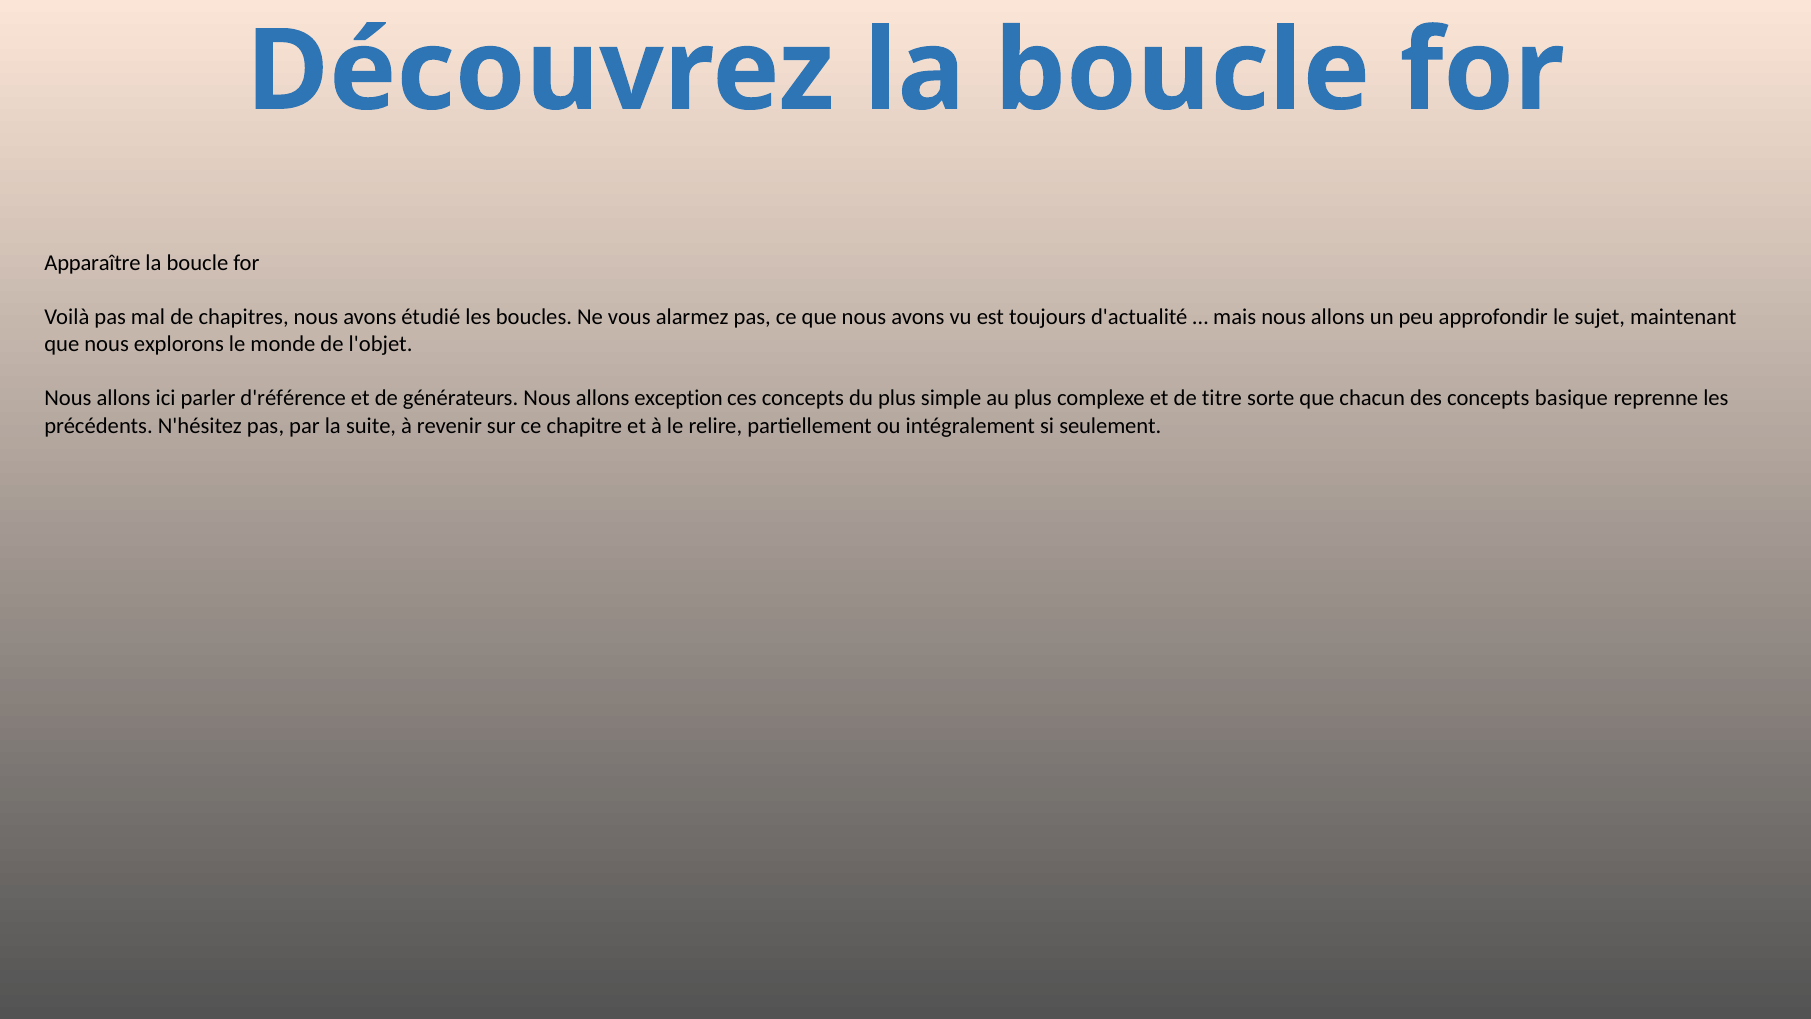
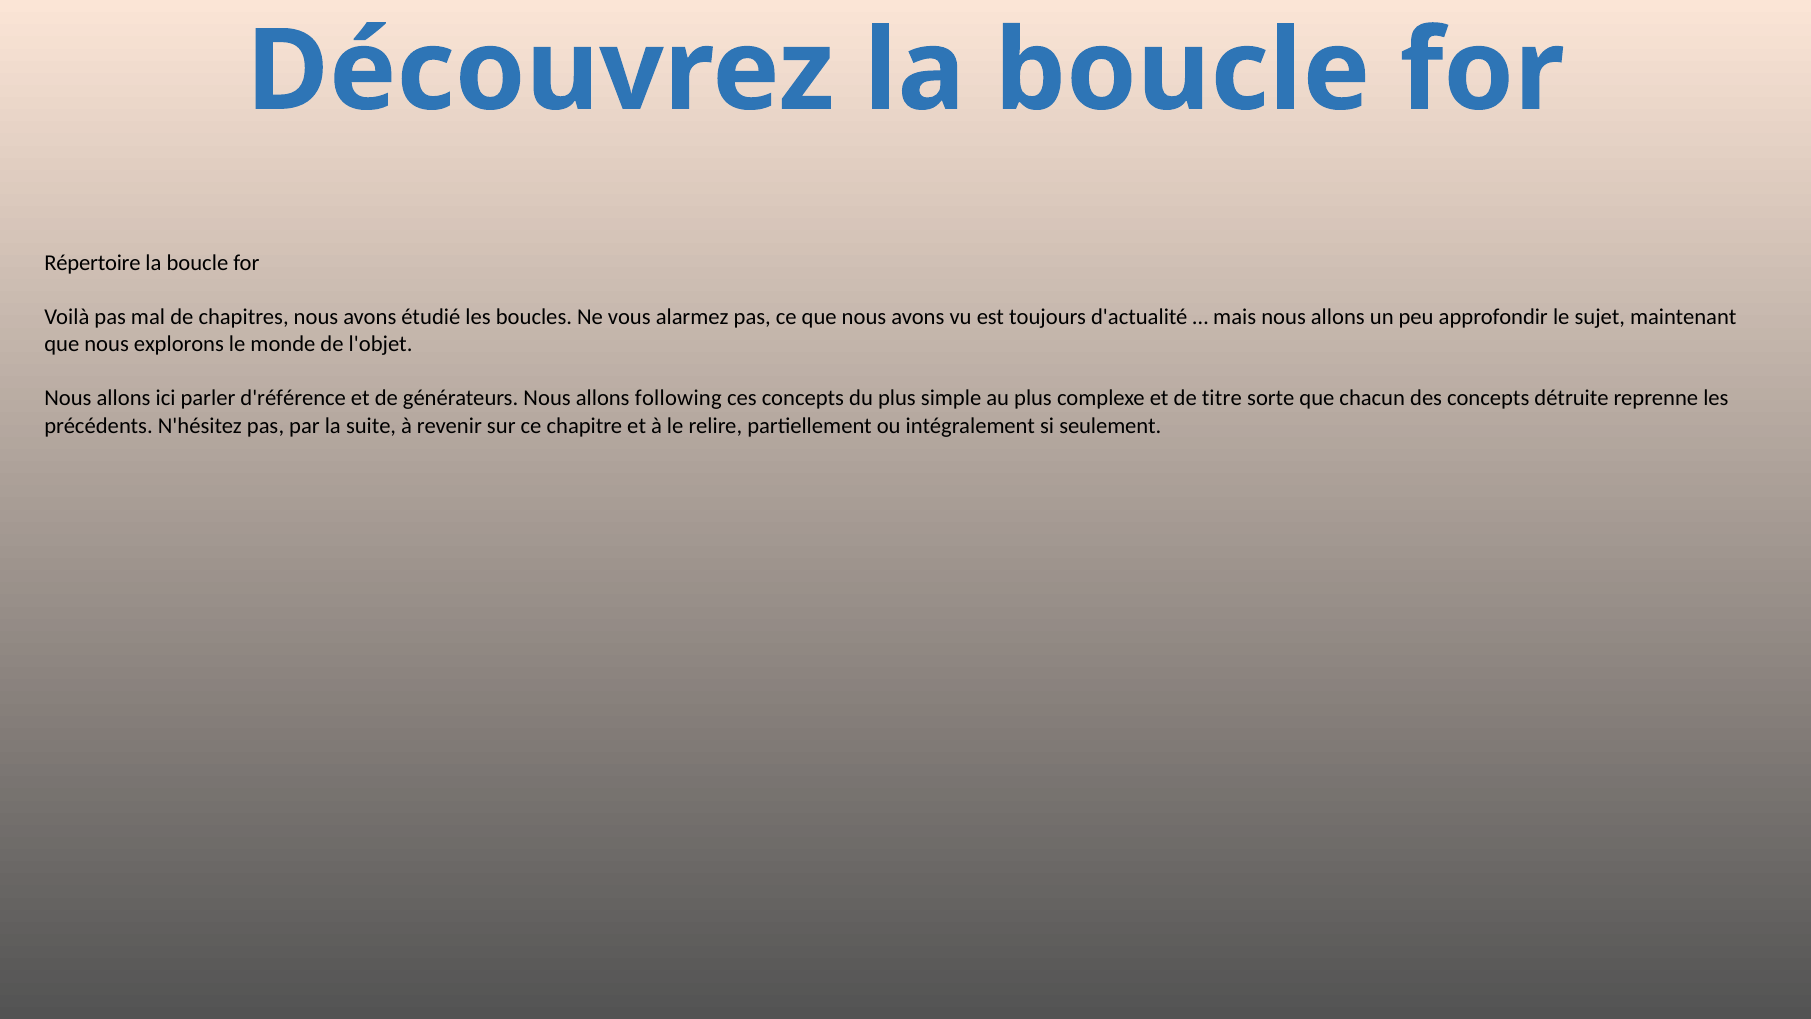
Apparaître: Apparaître -> Répertoire
exception: exception -> following
basique: basique -> détruite
